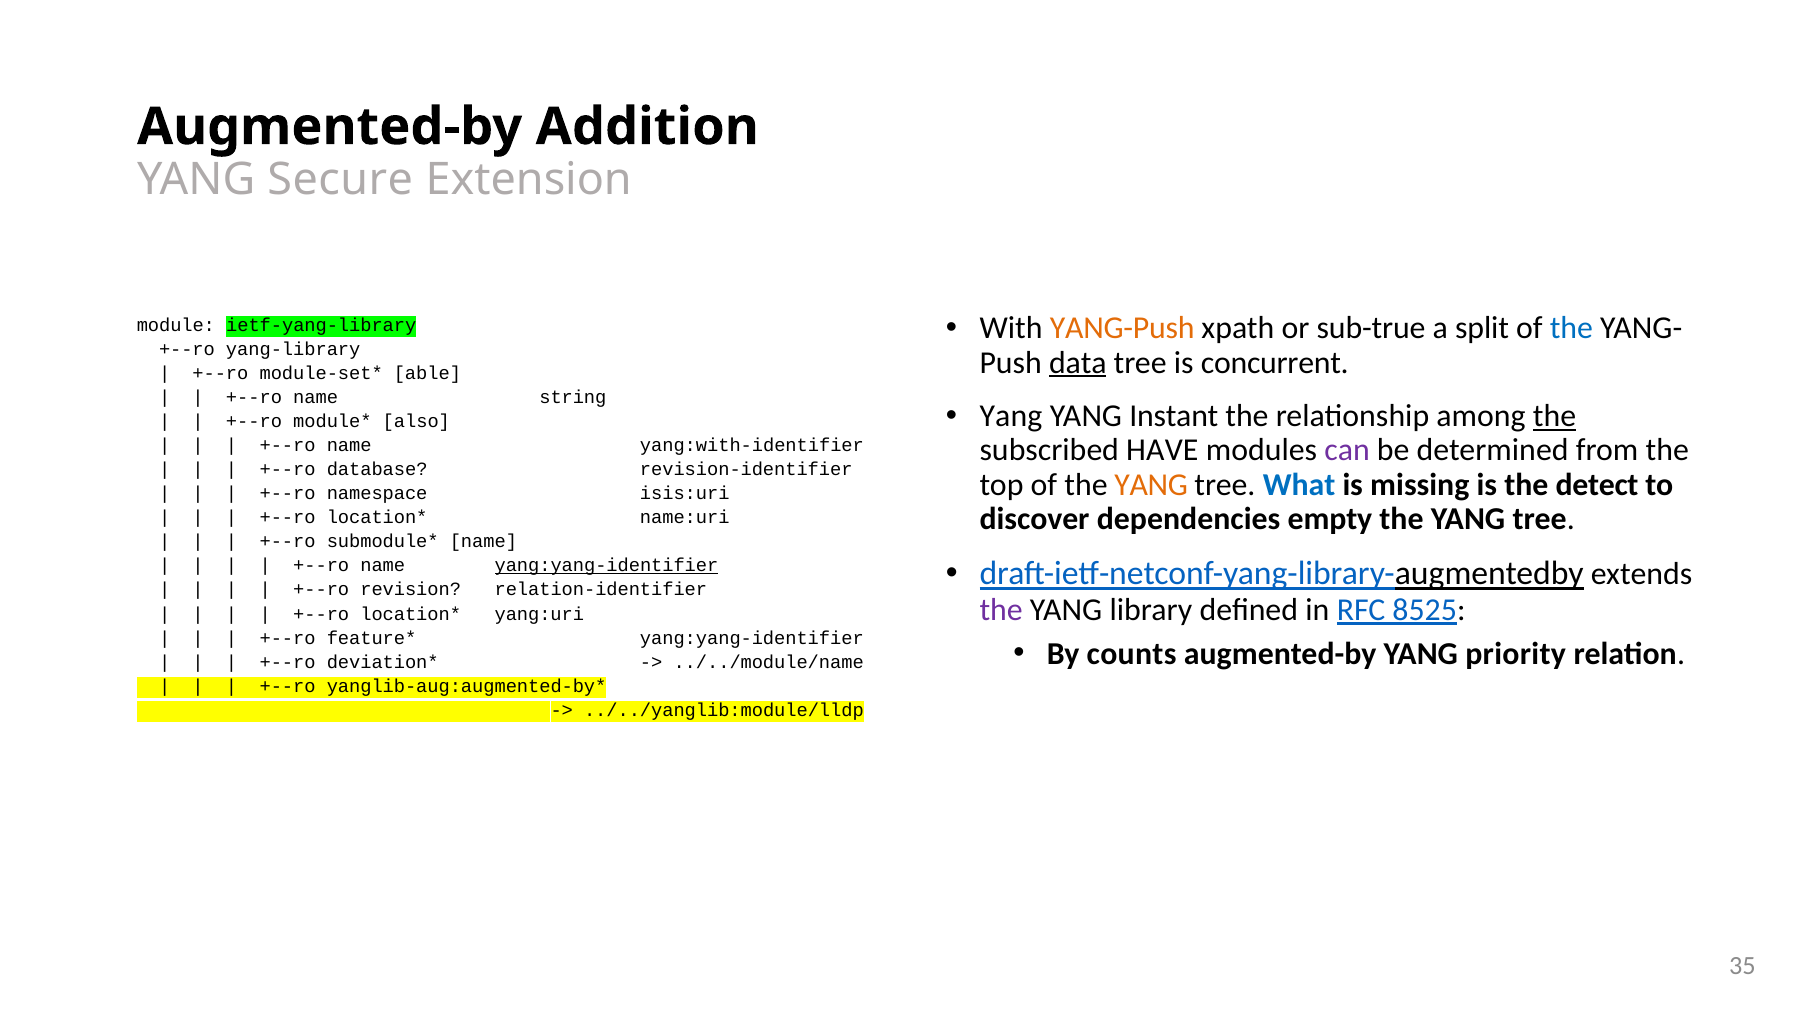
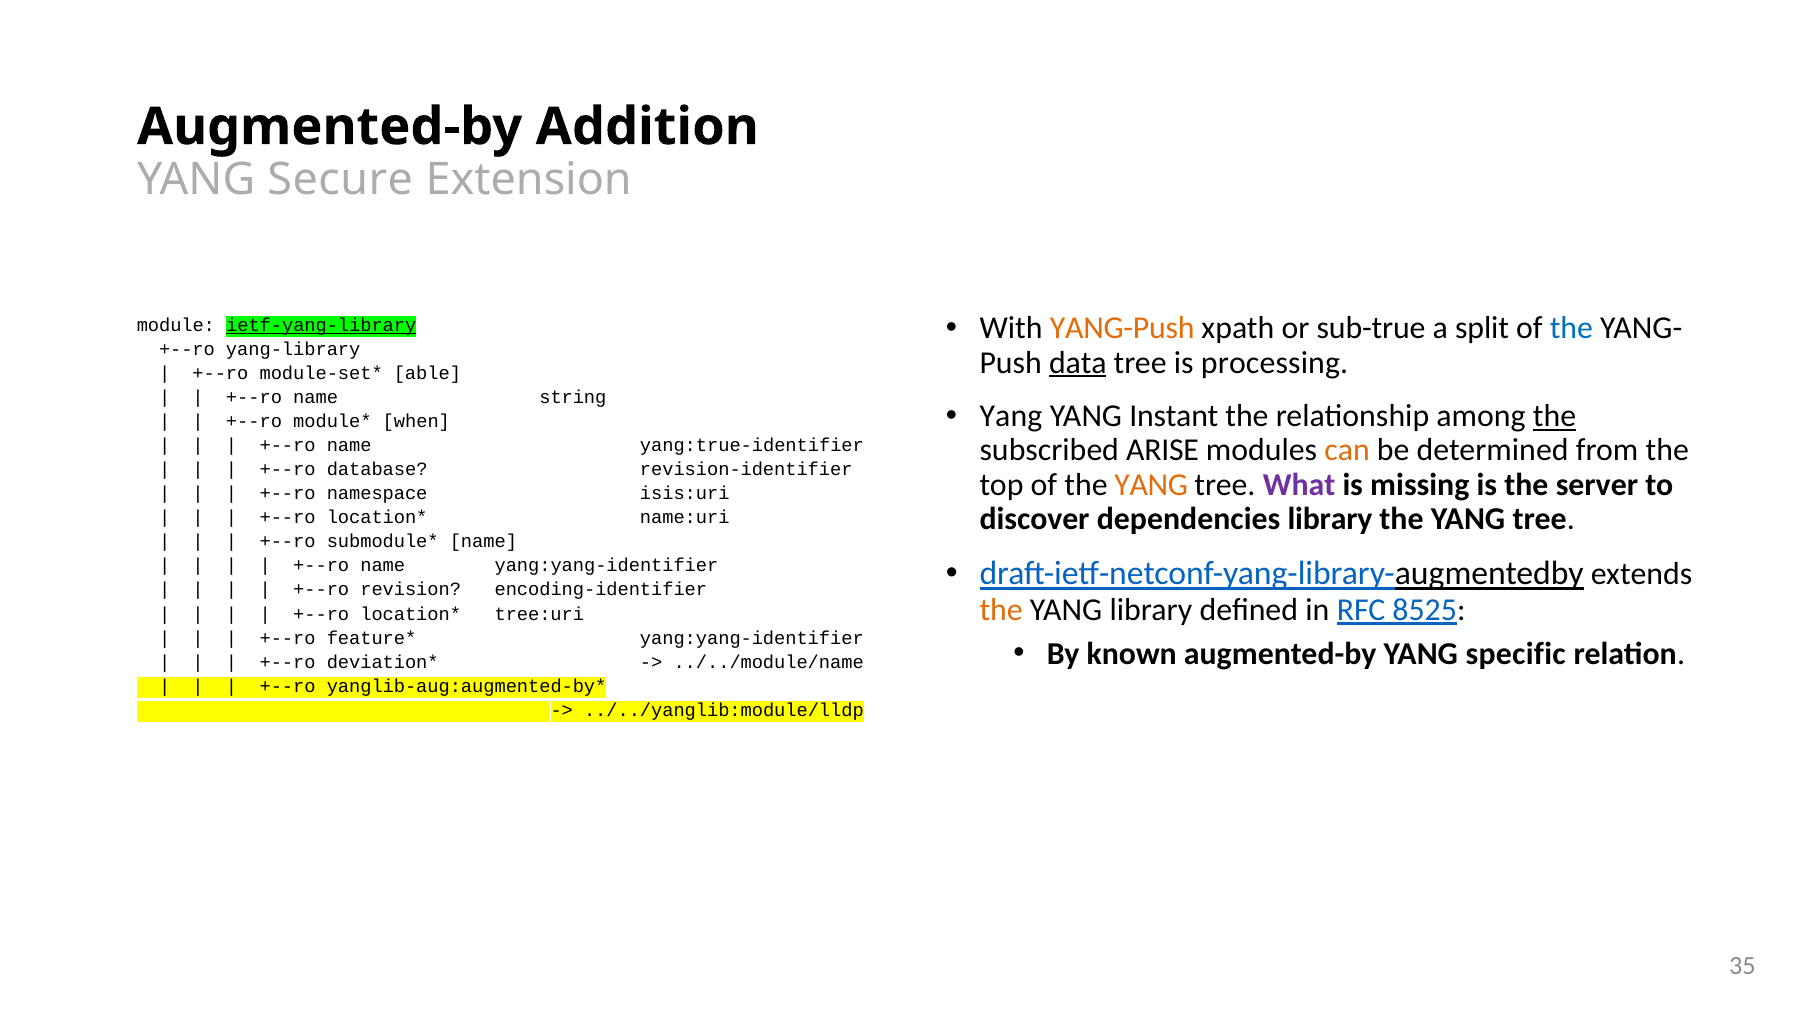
ietf-yang-library underline: none -> present
concurrent: concurrent -> processing
also: also -> when
HAVE: HAVE -> ARISE
can colour: purple -> orange
yang:with-identifier: yang:with-identifier -> yang:true-identifier
What colour: blue -> purple
detect: detect -> server
dependencies empty: empty -> library
yang:yang-identifier at (606, 566) underline: present -> none
relation-identifier: relation-identifier -> encoding-identifier
the at (1001, 610) colour: purple -> orange
yang:uri: yang:uri -> tree:uri
counts: counts -> known
priority: priority -> specific
